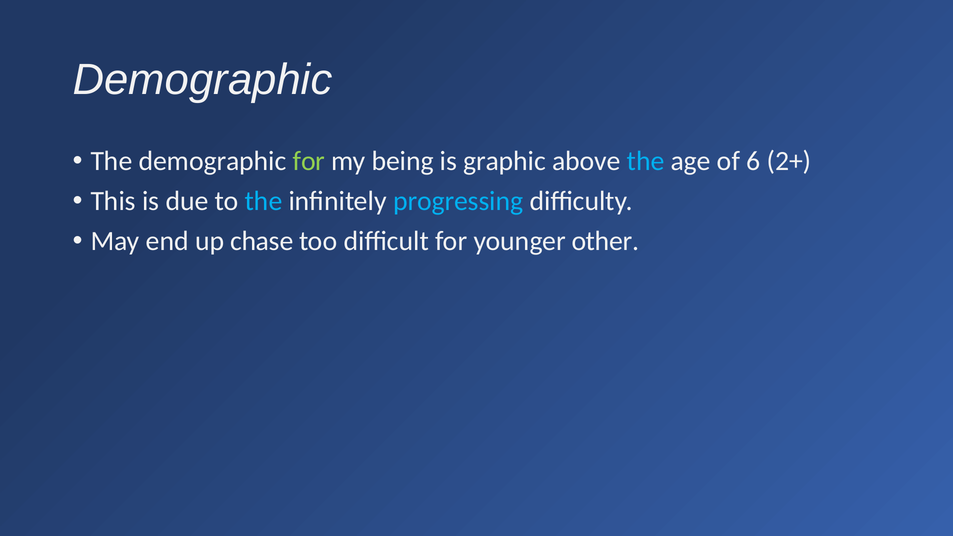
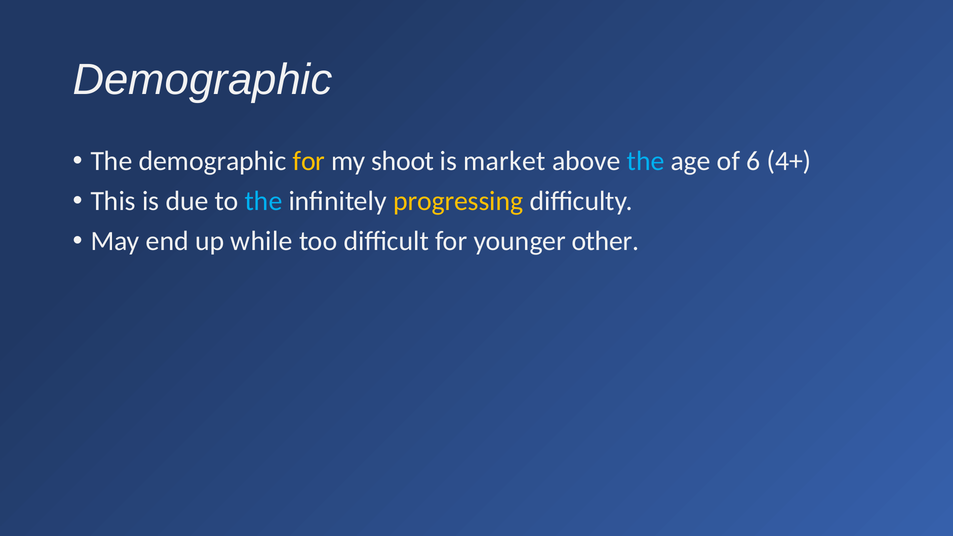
for at (309, 161) colour: light green -> yellow
being: being -> shoot
graphic: graphic -> market
2+: 2+ -> 4+
progressing colour: light blue -> yellow
chase: chase -> while
